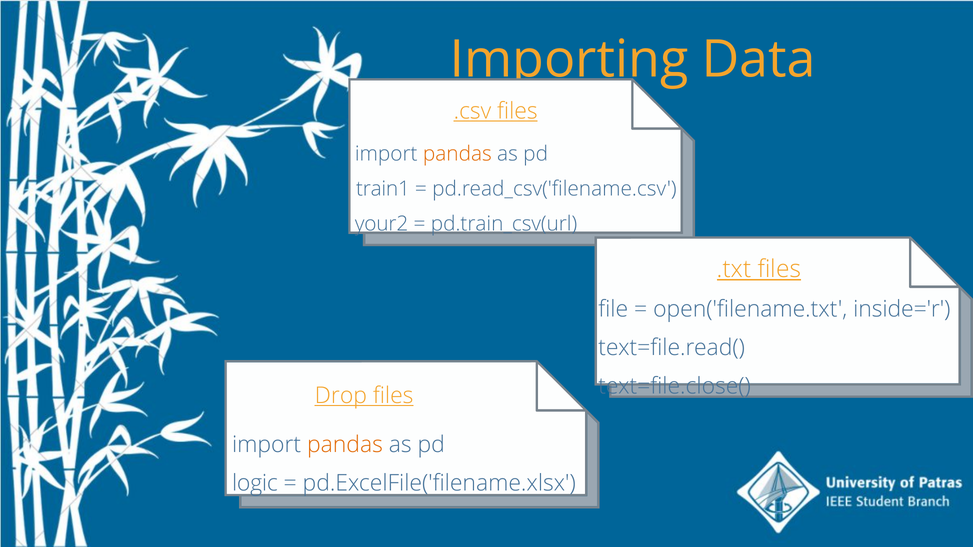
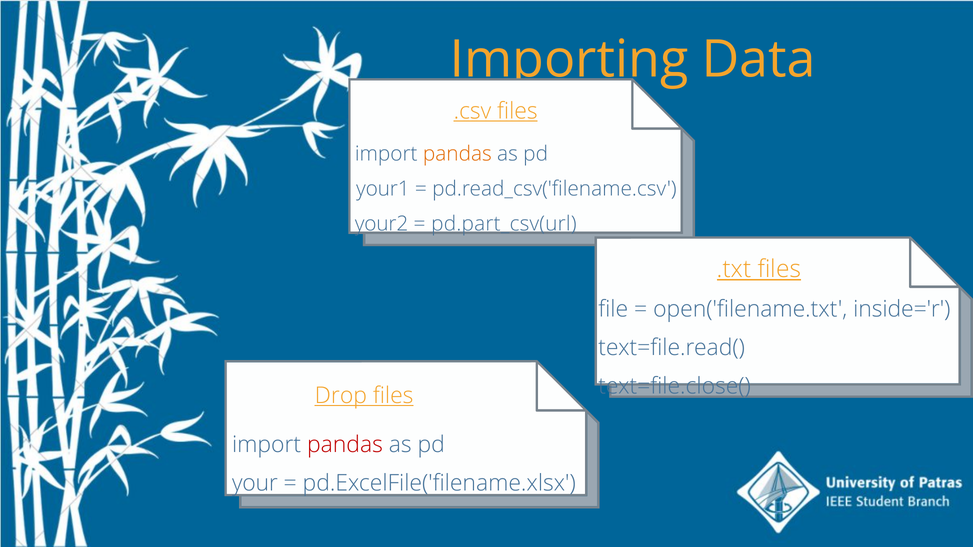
train1: train1 -> your1
pd.train_csv(url: pd.train_csv(url -> pd.part_csv(url
pandas at (345, 445) colour: orange -> red
logic: logic -> your
